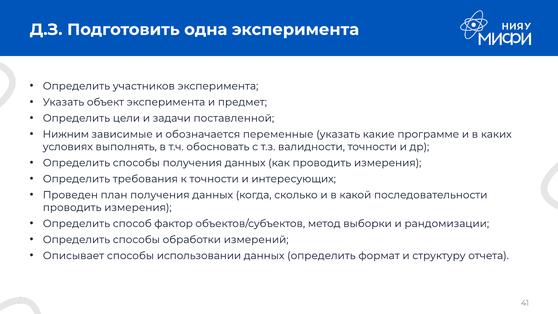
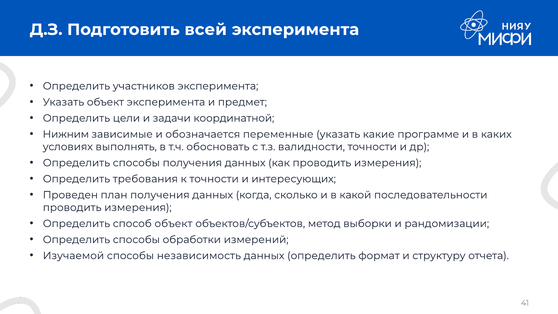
одна: одна -> всей
поставленной: поставленной -> координатной
способ фактор: фактор -> объект
Описывает: Описывает -> Изучаемой
использовании: использовании -> независимость
